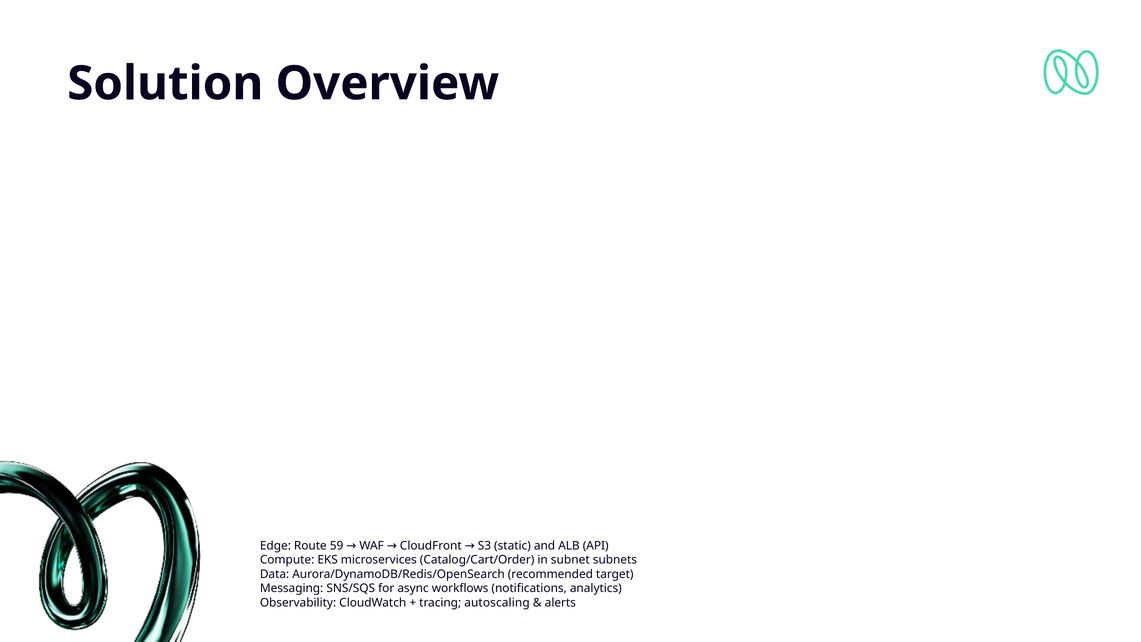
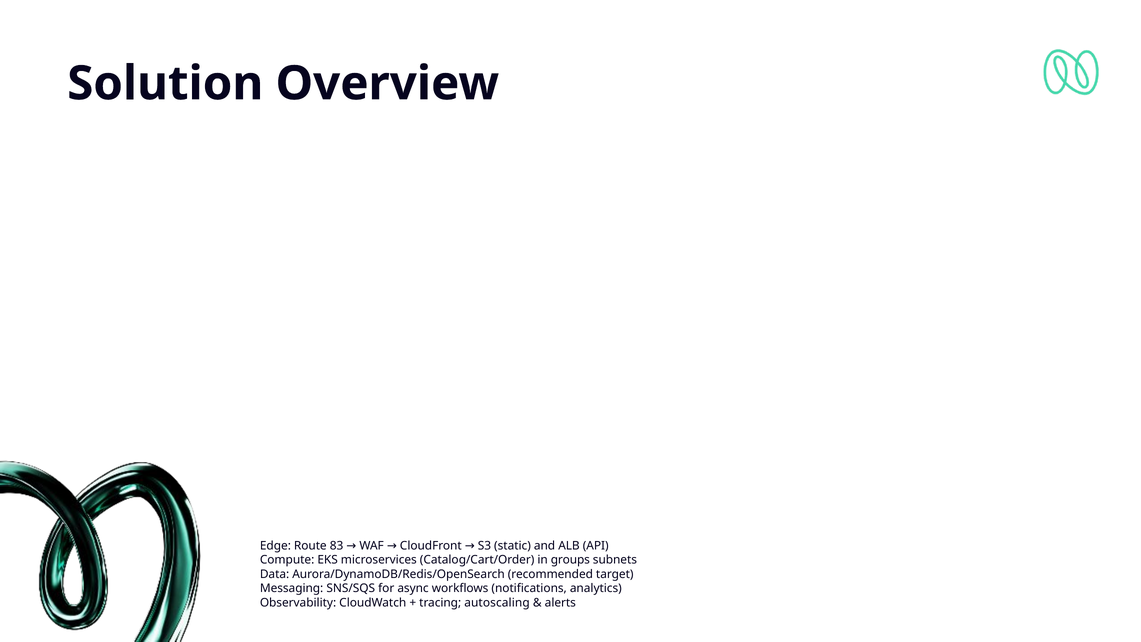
59: 59 -> 83
subnet: subnet -> groups
